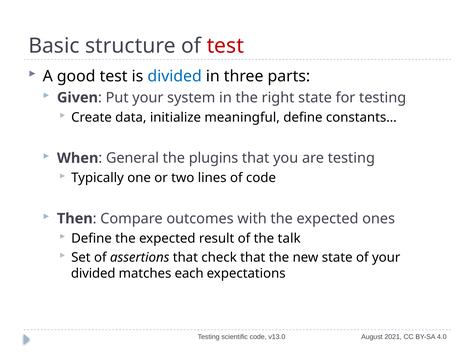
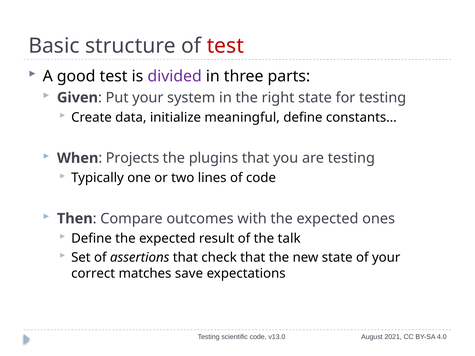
divided at (175, 76) colour: blue -> purple
General: General -> Projects
divided at (93, 274): divided -> correct
each: each -> save
